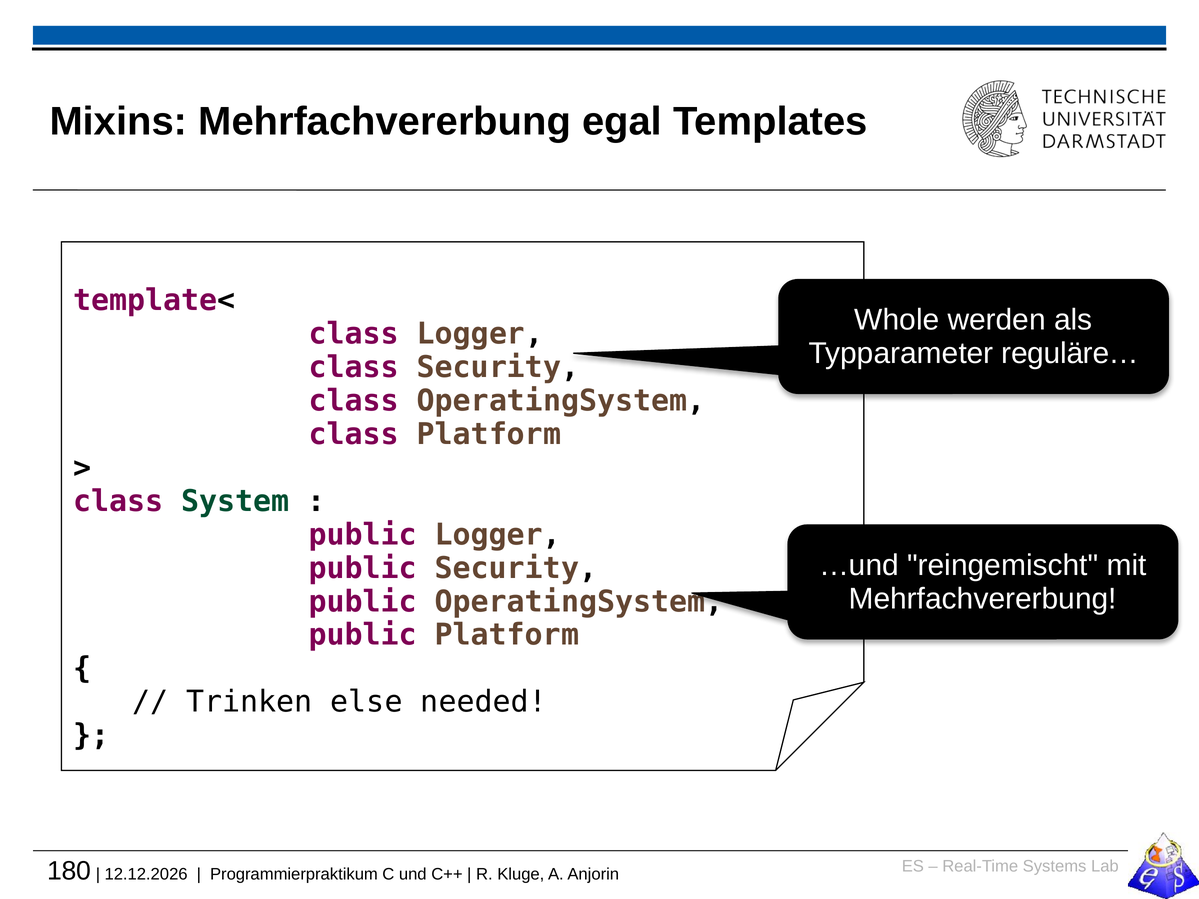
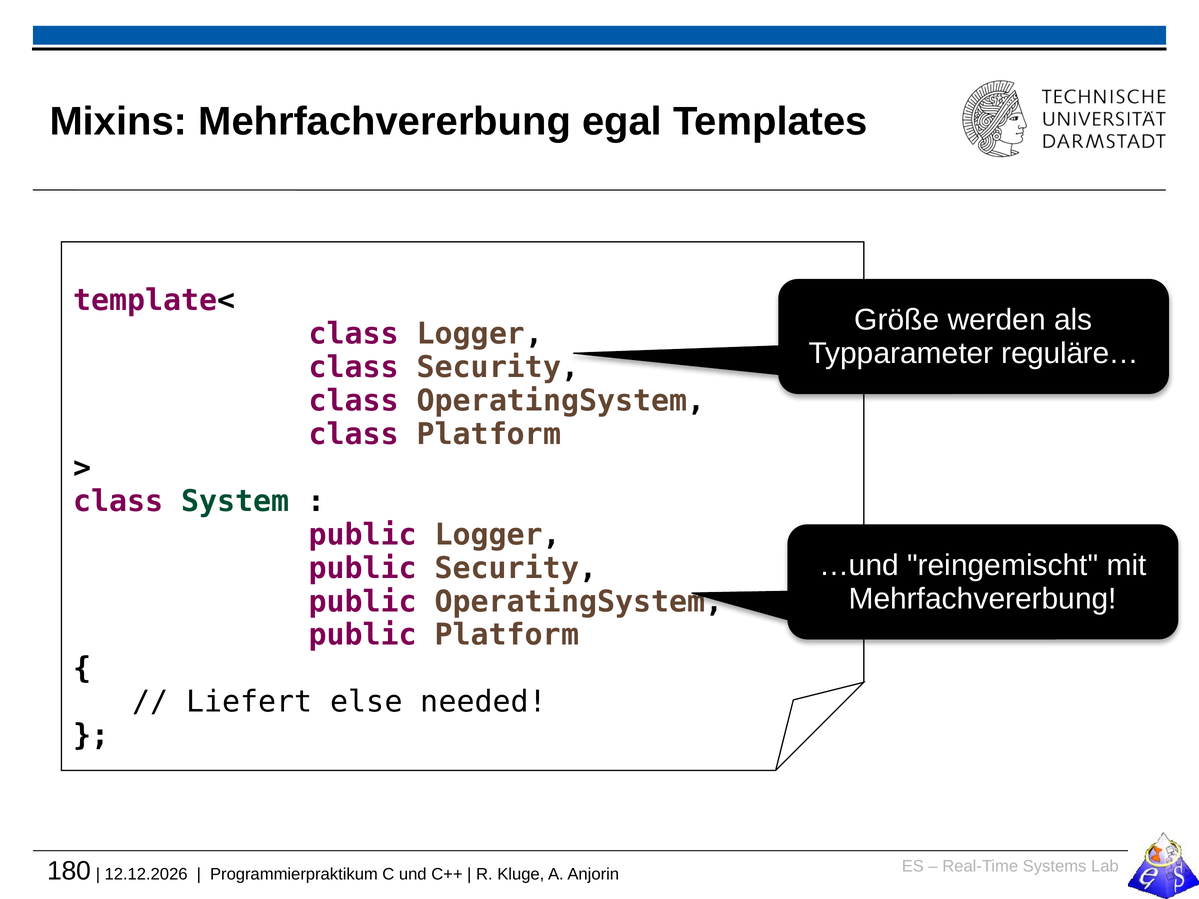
Whole: Whole -> Größe
Trinken: Trinken -> Liefert
